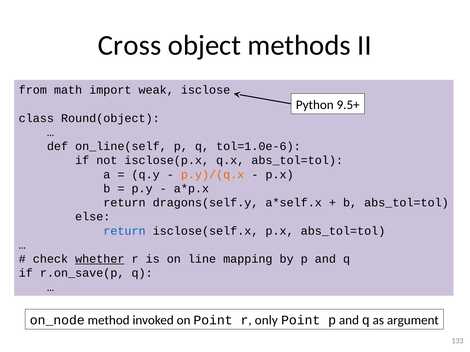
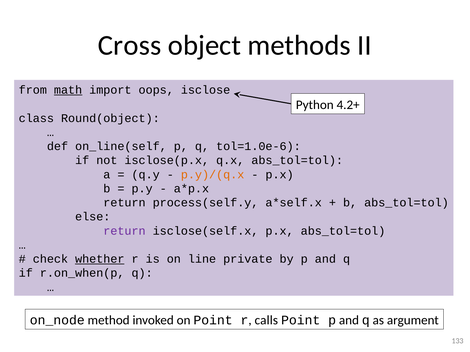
math underline: none -> present
weak: weak -> oops
9.5+: 9.5+ -> 4.2+
dragons(self.y: dragons(self.y -> process(self.y
return at (124, 231) colour: blue -> purple
mapping: mapping -> private
r.on_save(p: r.on_save(p -> r.on_when(p
only: only -> calls
